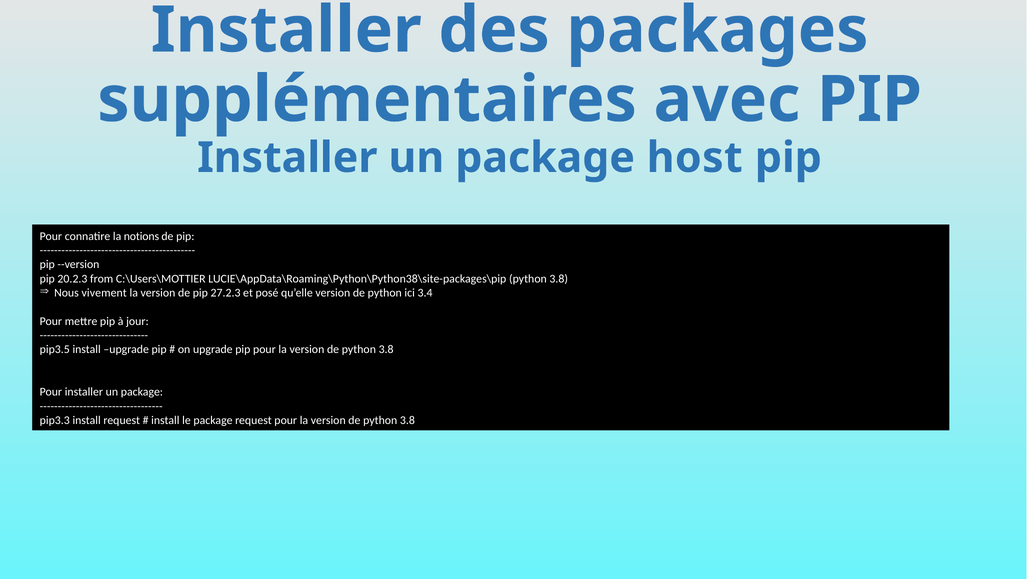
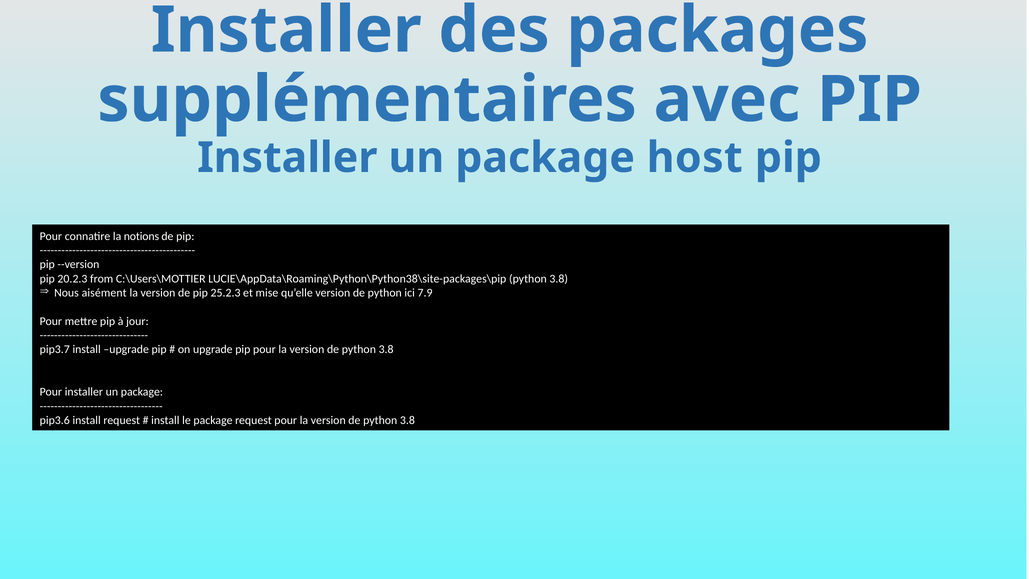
vivement: vivement -> aisément
27.2.3: 27.2.3 -> 25.2.3
posé: posé -> mise
3.4: 3.4 -> 7.9
pip3.5: pip3.5 -> pip3.7
pip3.3: pip3.3 -> pip3.6
